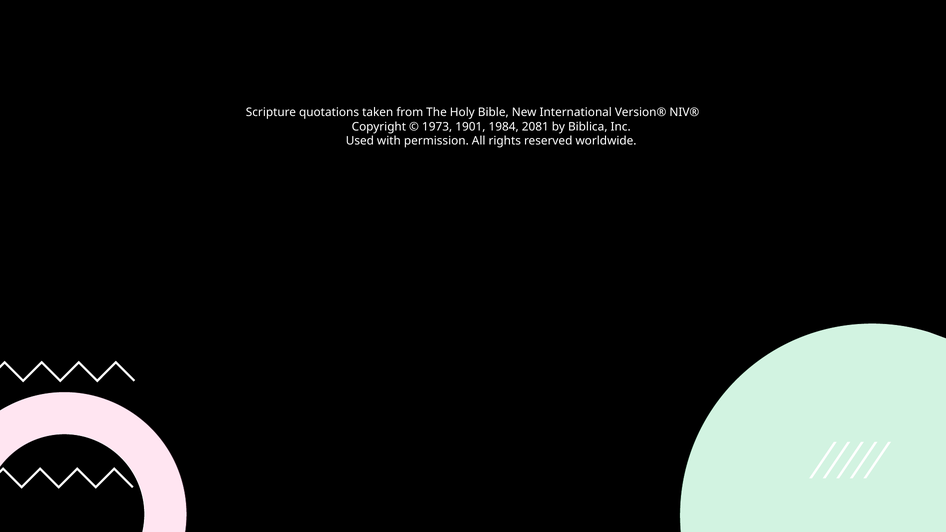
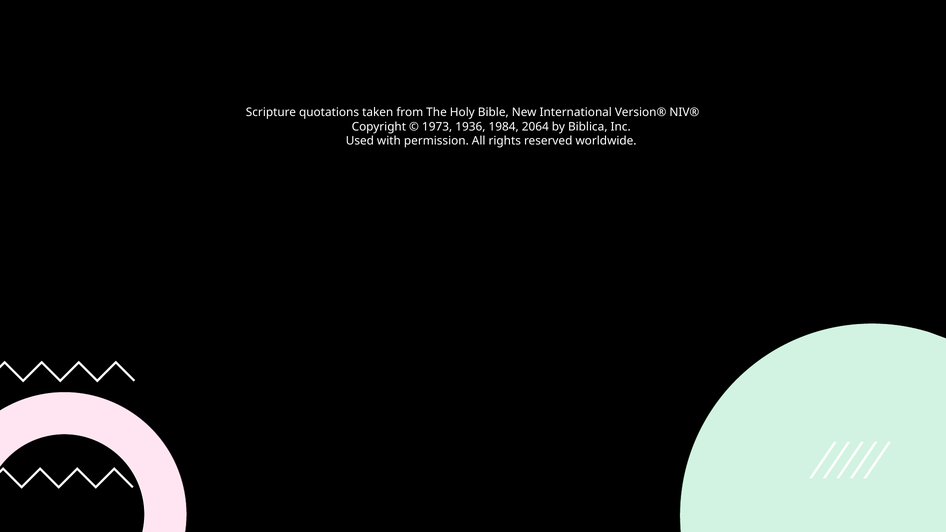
1901: 1901 -> 1936
2081: 2081 -> 2064
